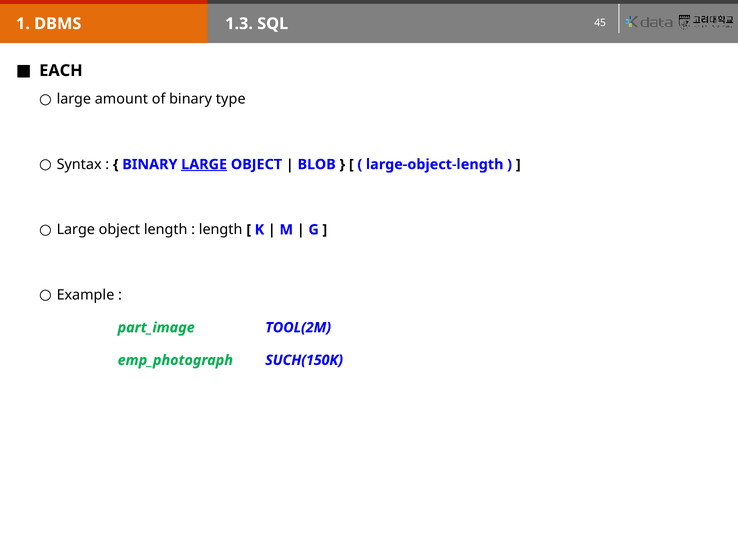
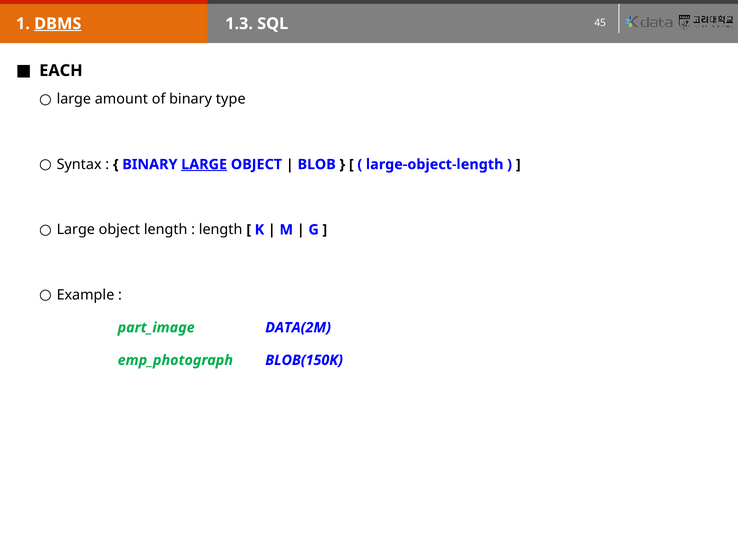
DBMS underline: none -> present
TOOL(2M: TOOL(2M -> DATA(2M
SUCH(150K: SUCH(150K -> BLOB(150K
